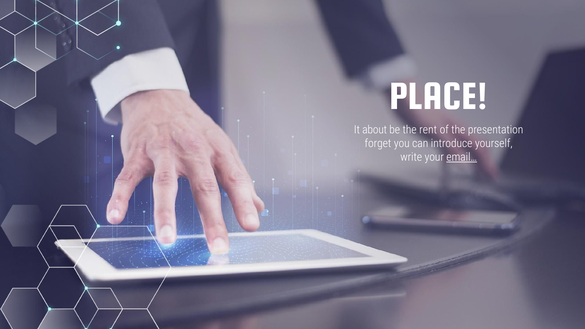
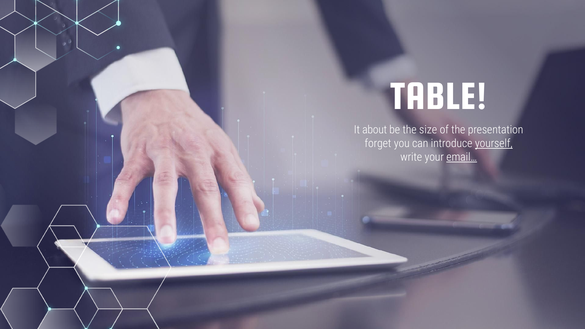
PLACE: PLACE -> TABLE
rent: rent -> size
yourself underline: none -> present
